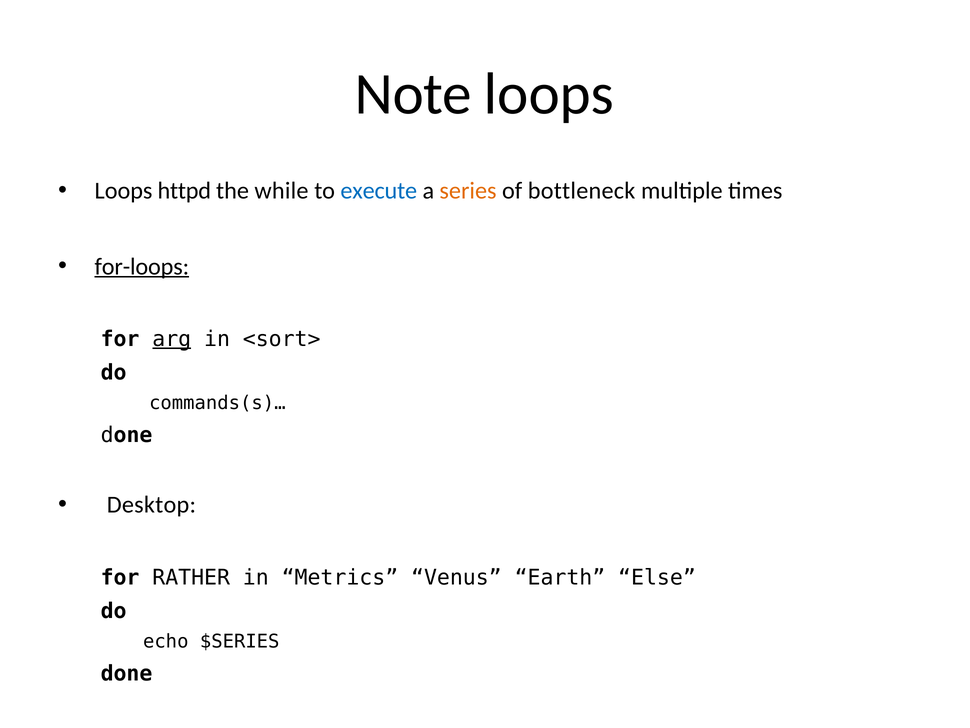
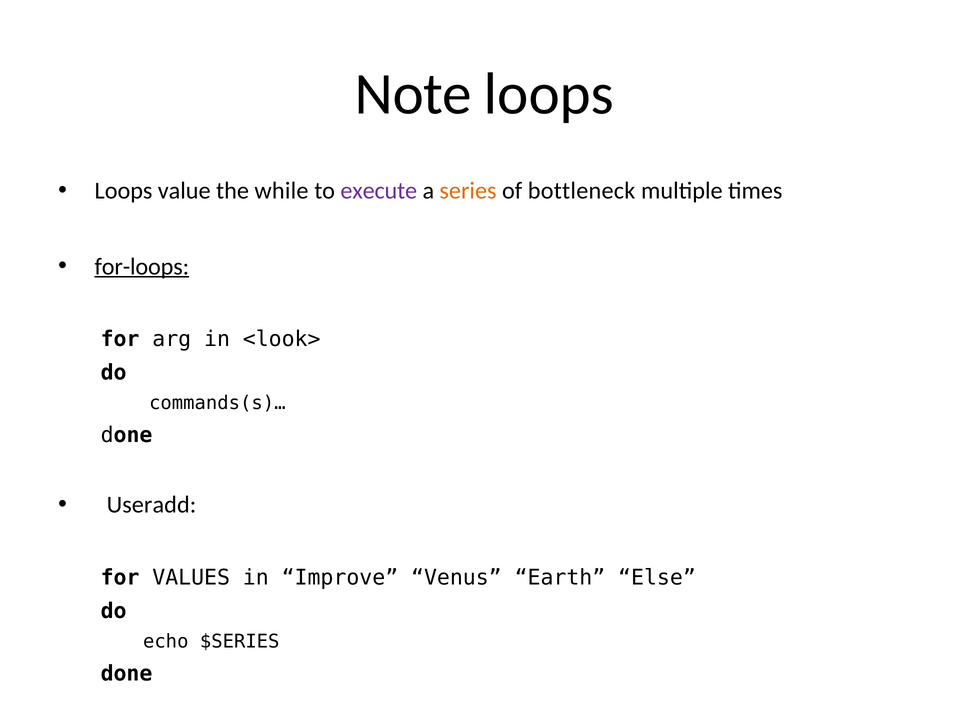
httpd: httpd -> value
execute colour: blue -> purple
arg underline: present -> none
<sort>: <sort> -> <look>
Desktop: Desktop -> Useradd
RATHER: RATHER -> VALUES
Metrics: Metrics -> Improve
